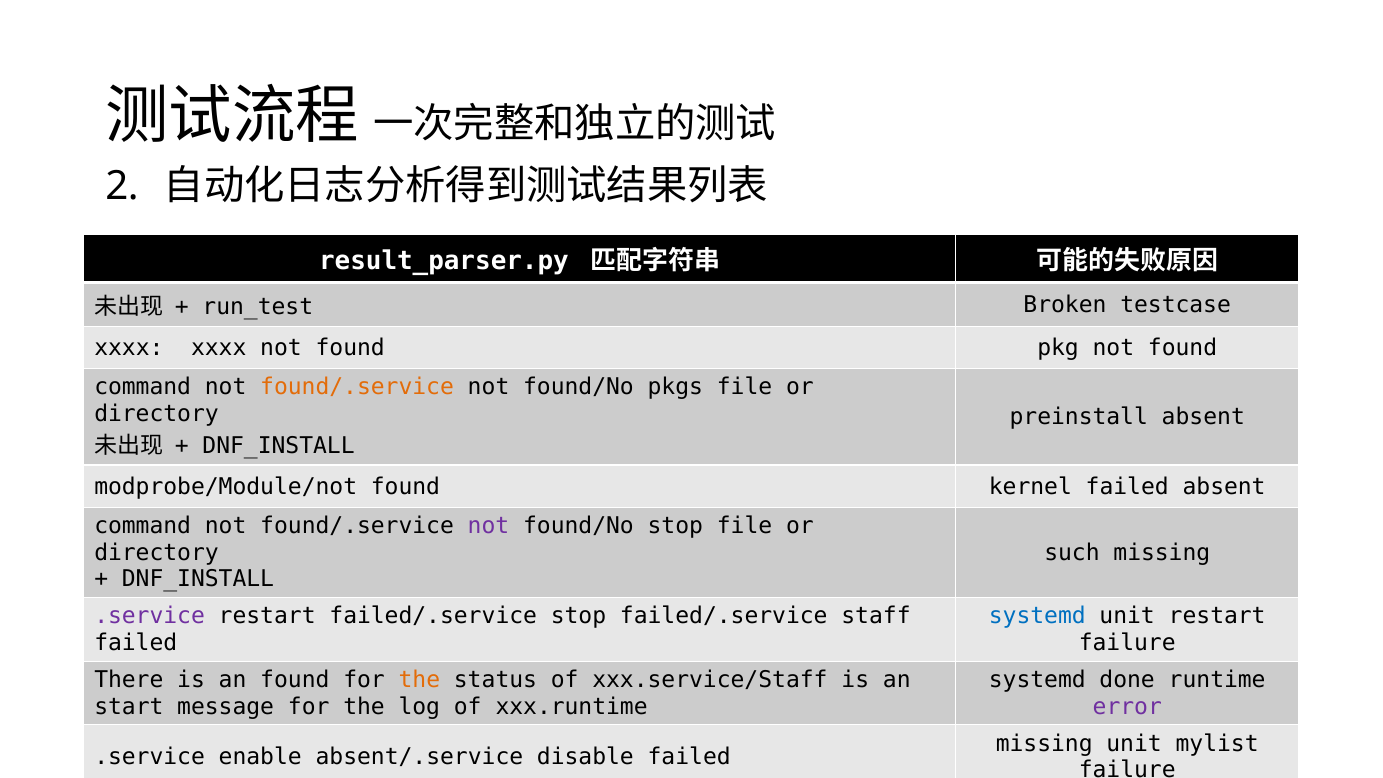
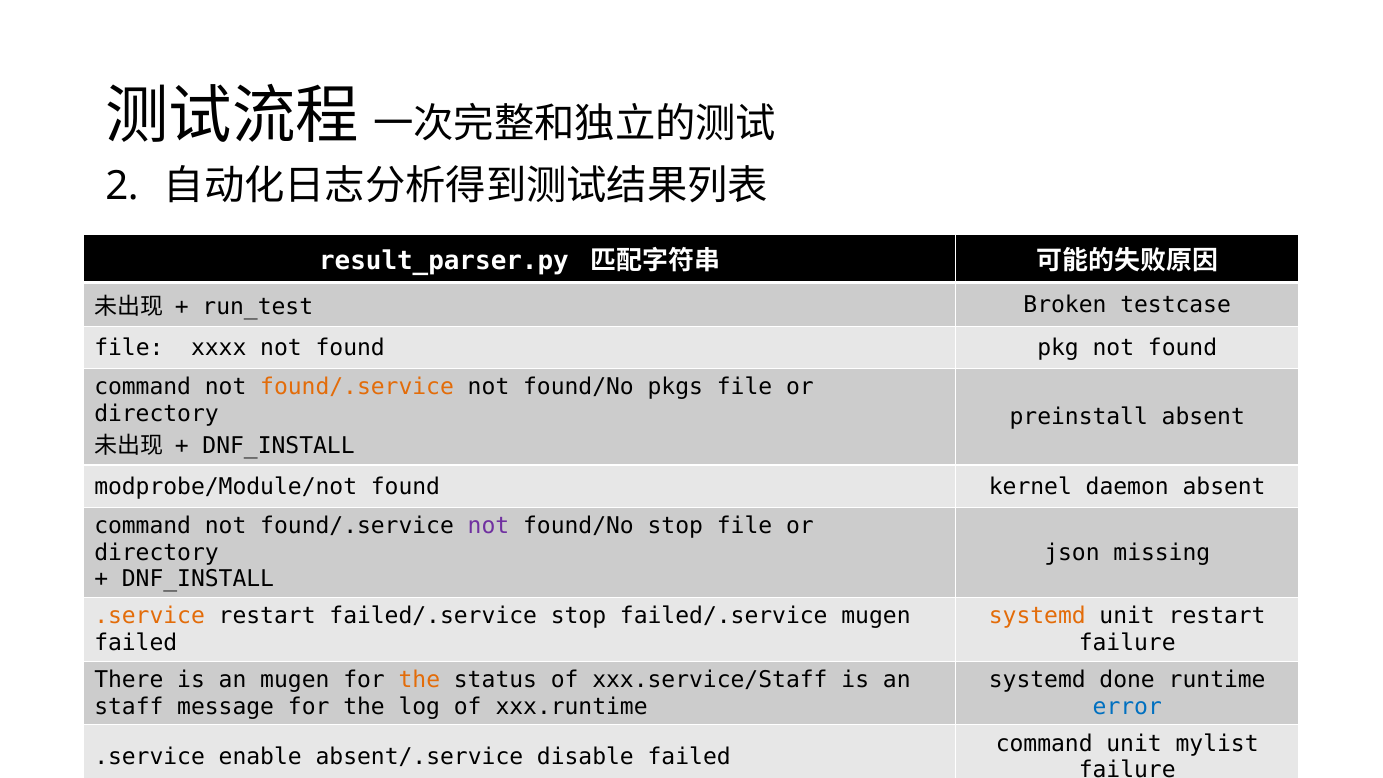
xxxx at (129, 348): xxxx -> file
kernel failed: failed -> daemon
such: such -> json
.service at (150, 616) colour: purple -> orange
failed/.service staff: staff -> mugen
systemd at (1037, 616) colour: blue -> orange
an found: found -> mugen
start: start -> staff
error colour: purple -> blue
missing at (1044, 744): missing -> command
